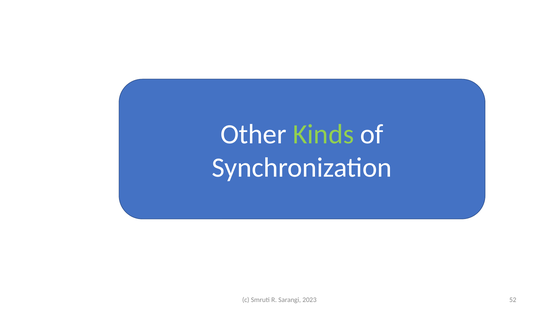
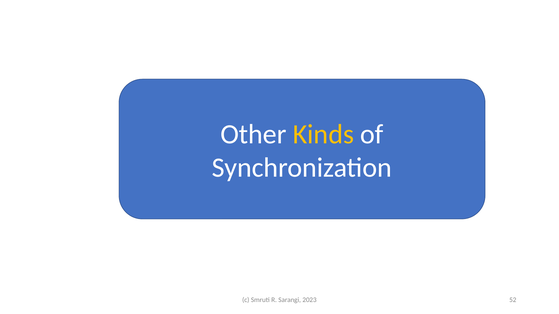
Kinds colour: light green -> yellow
